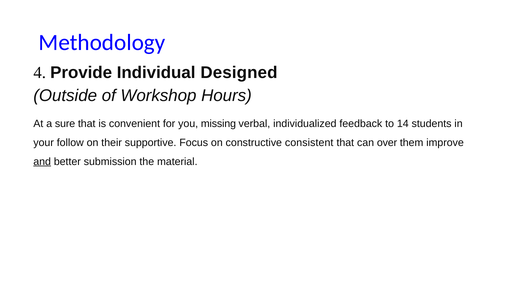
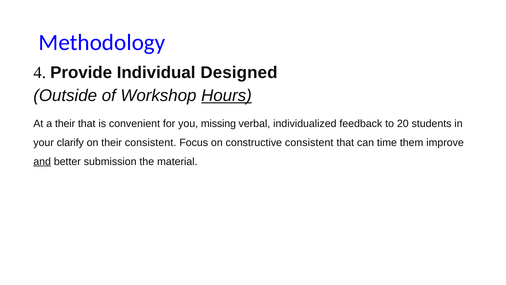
Hours underline: none -> present
a sure: sure -> their
14: 14 -> 20
follow: follow -> clarify
their supportive: supportive -> consistent
over: over -> time
